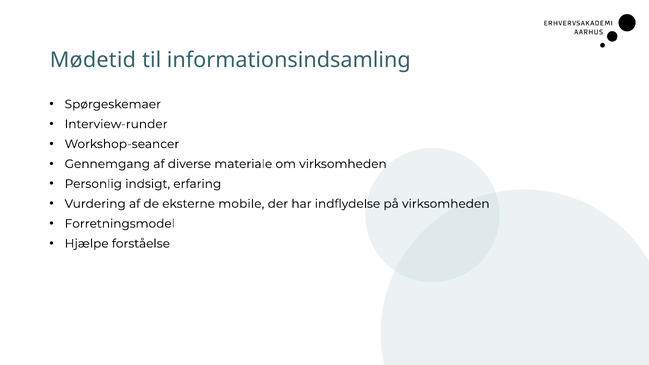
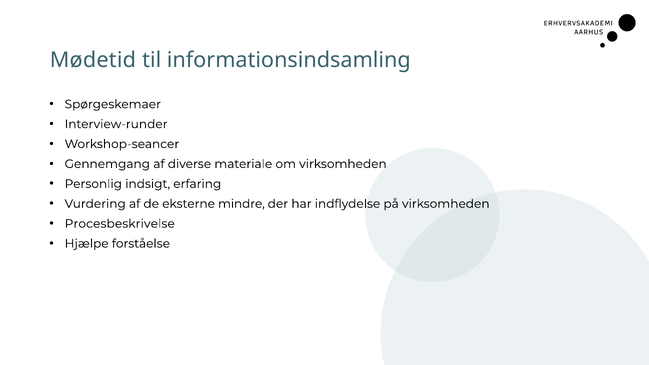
mobile: mobile -> mindre
Forretningsmodel: Forretningsmodel -> Procesbeskrivelse
